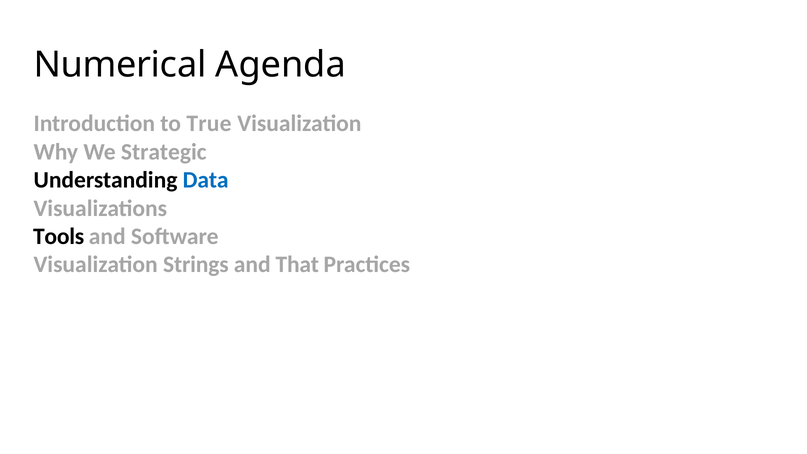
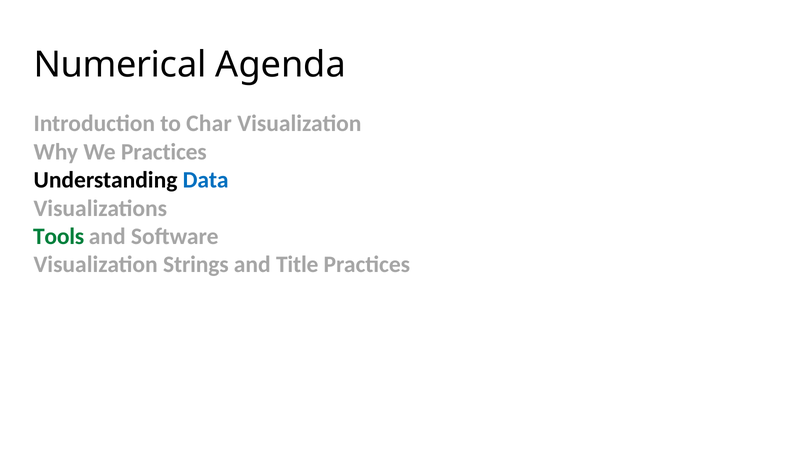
True: True -> Char
We Strategic: Strategic -> Practices
Tools colour: black -> green
That: That -> Title
